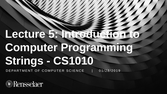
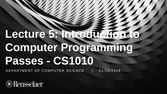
Strings: Strings -> Passes
